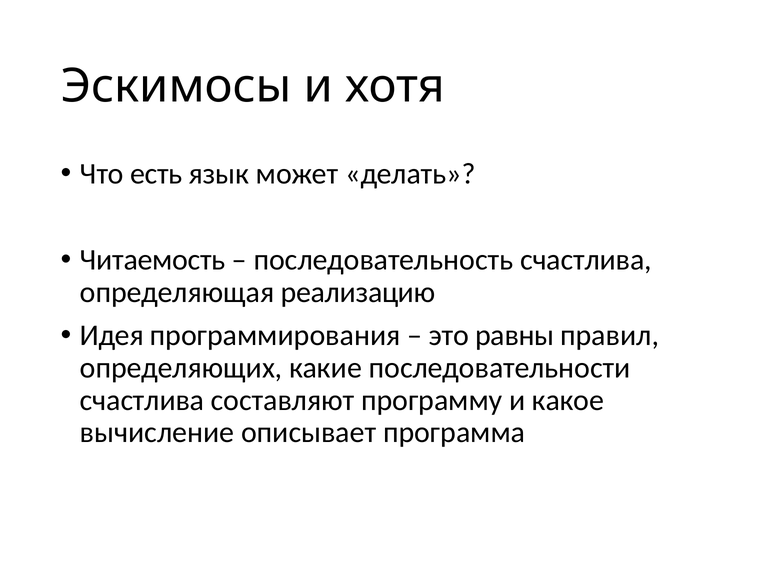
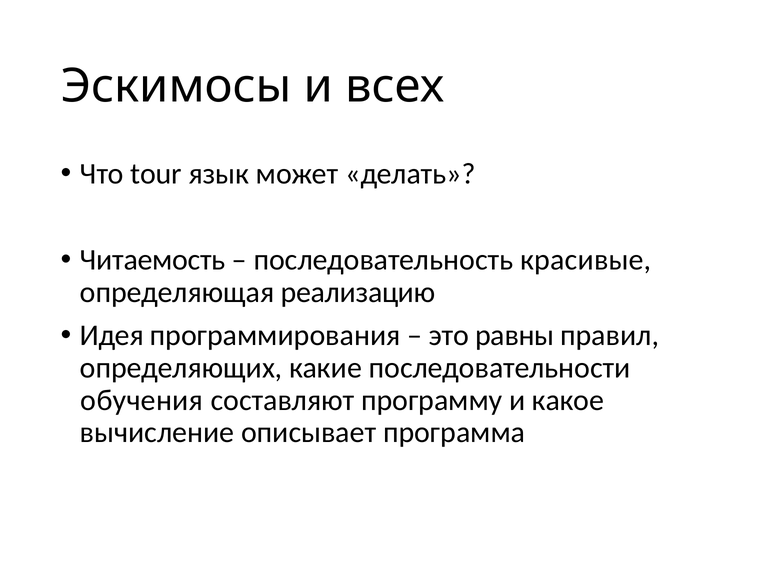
хотя: хотя -> всех
есть: есть -> tour
последовательность счастлива: счастлива -> красивые
счастлива at (142, 400): счастлива -> обучения
